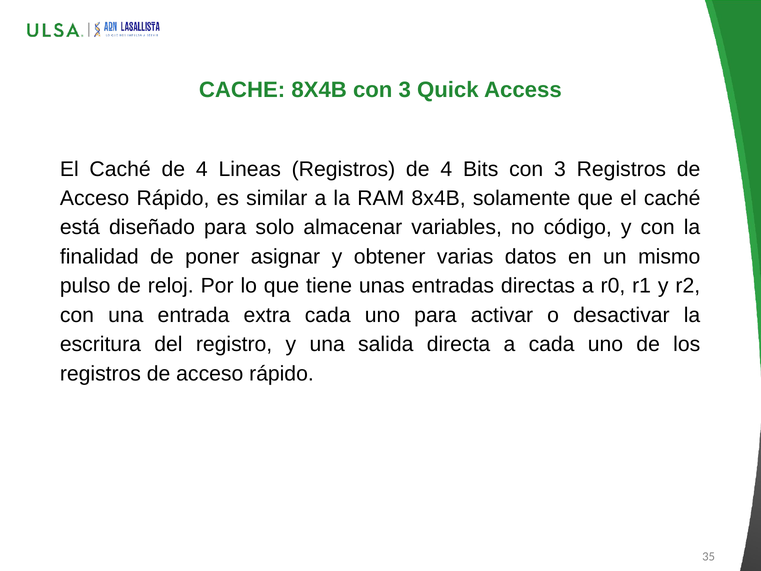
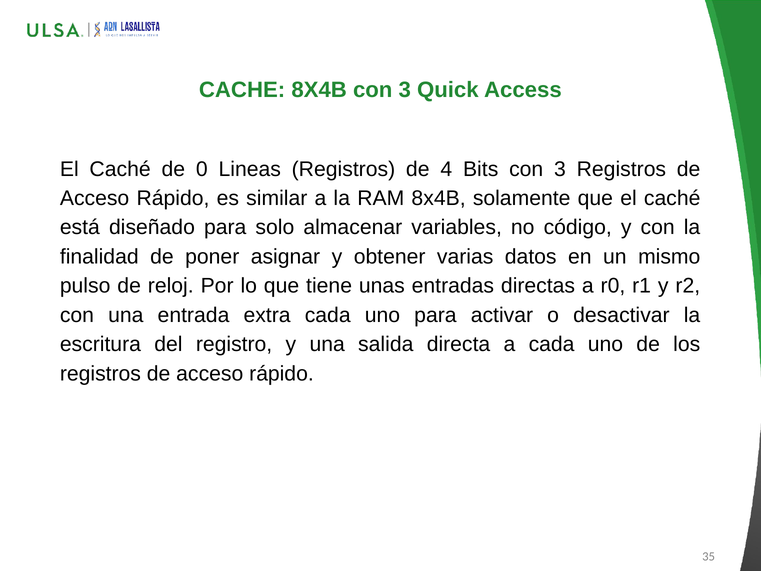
Caché de 4: 4 -> 0
